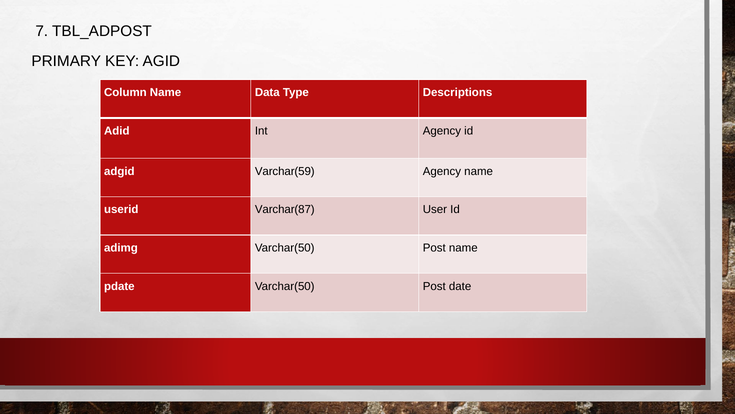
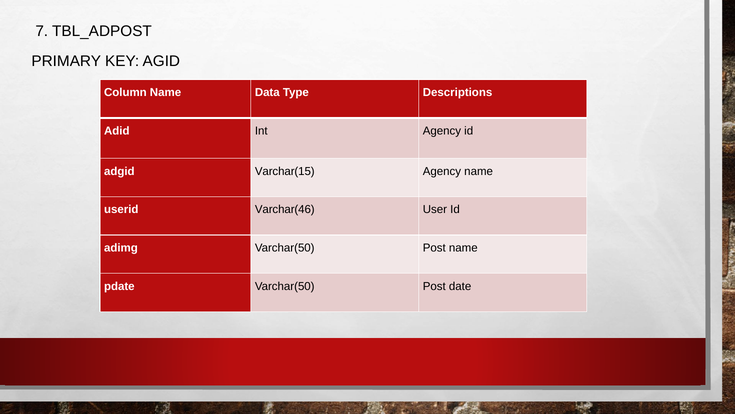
Varchar(59: Varchar(59 -> Varchar(15
Varchar(87: Varchar(87 -> Varchar(46
